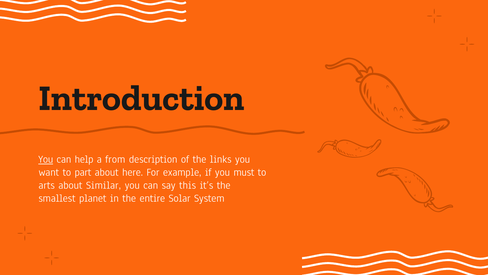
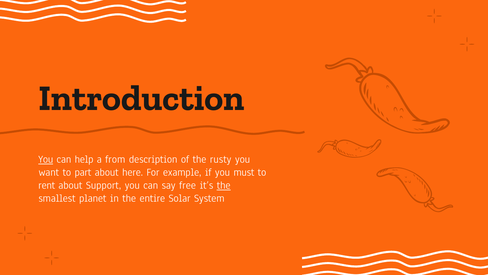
links: links -> rusty
arts: arts -> rent
Similar: Similar -> Support
this: this -> free
the at (224, 185) underline: none -> present
